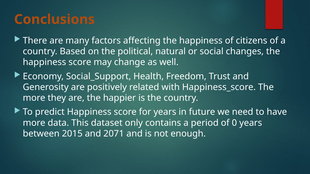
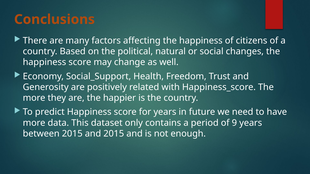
0: 0 -> 9
and 2071: 2071 -> 2015
